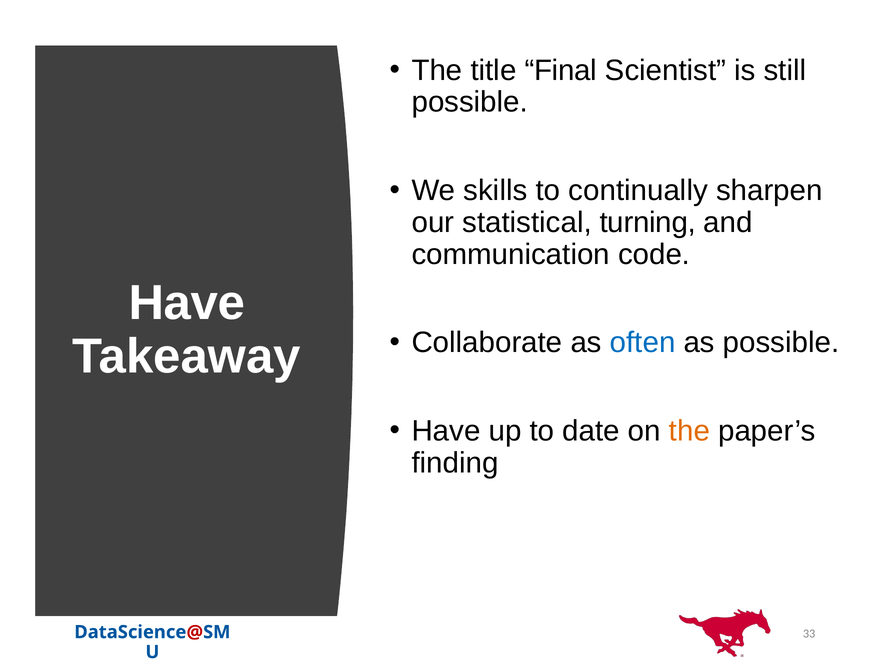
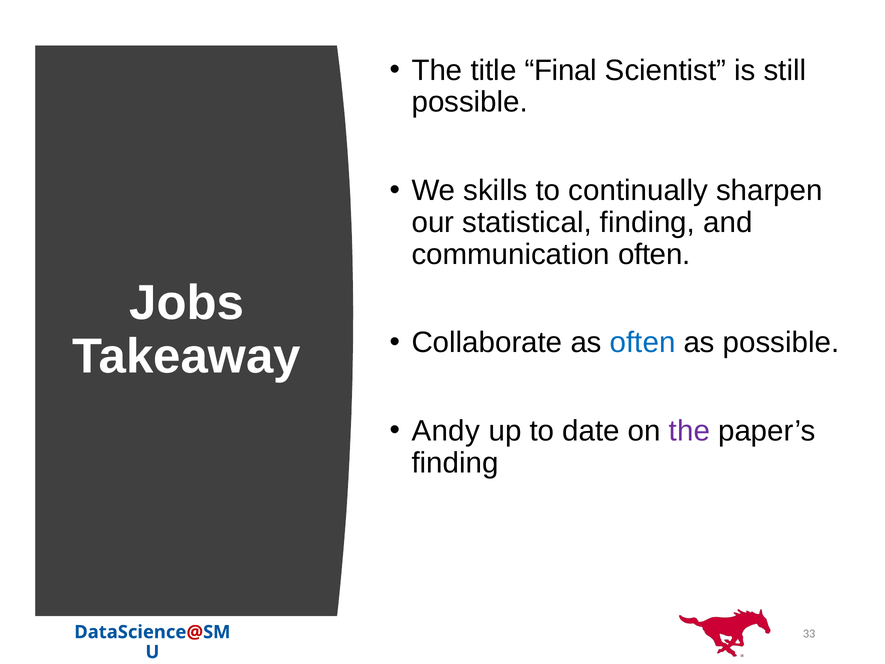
statistical turning: turning -> finding
communication code: code -> often
Have at (187, 303): Have -> Jobs
Have at (446, 431): Have -> Andy
the at (689, 431) colour: orange -> purple
